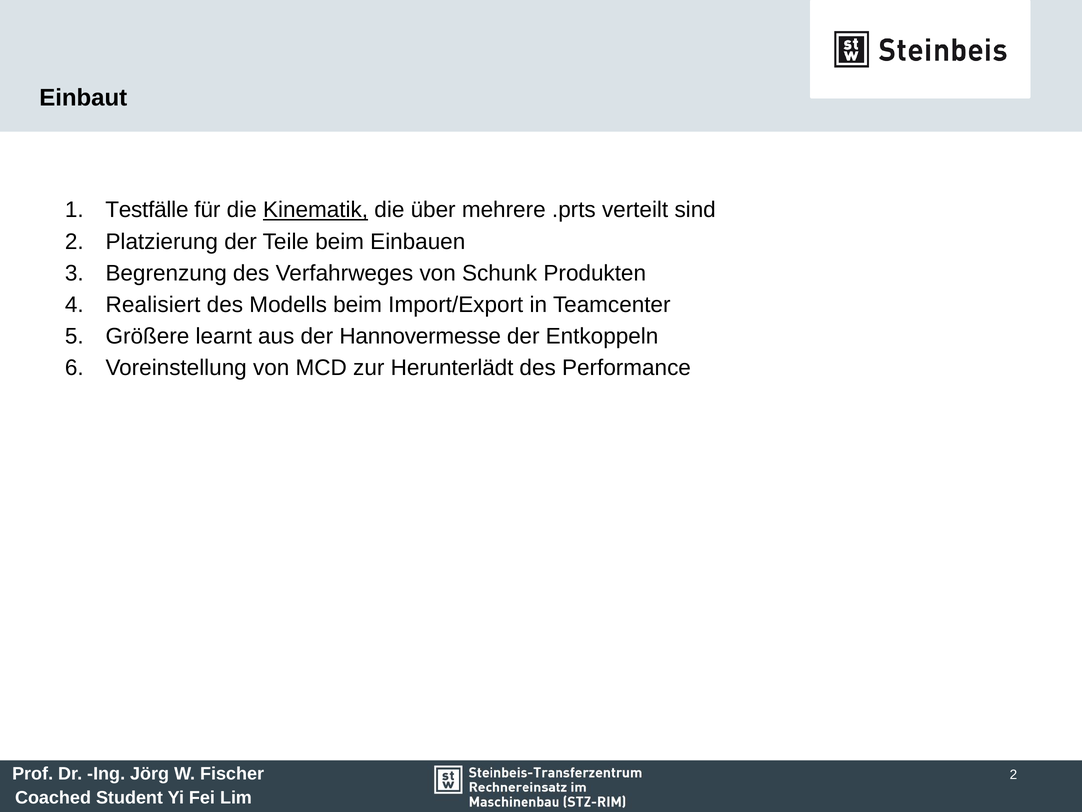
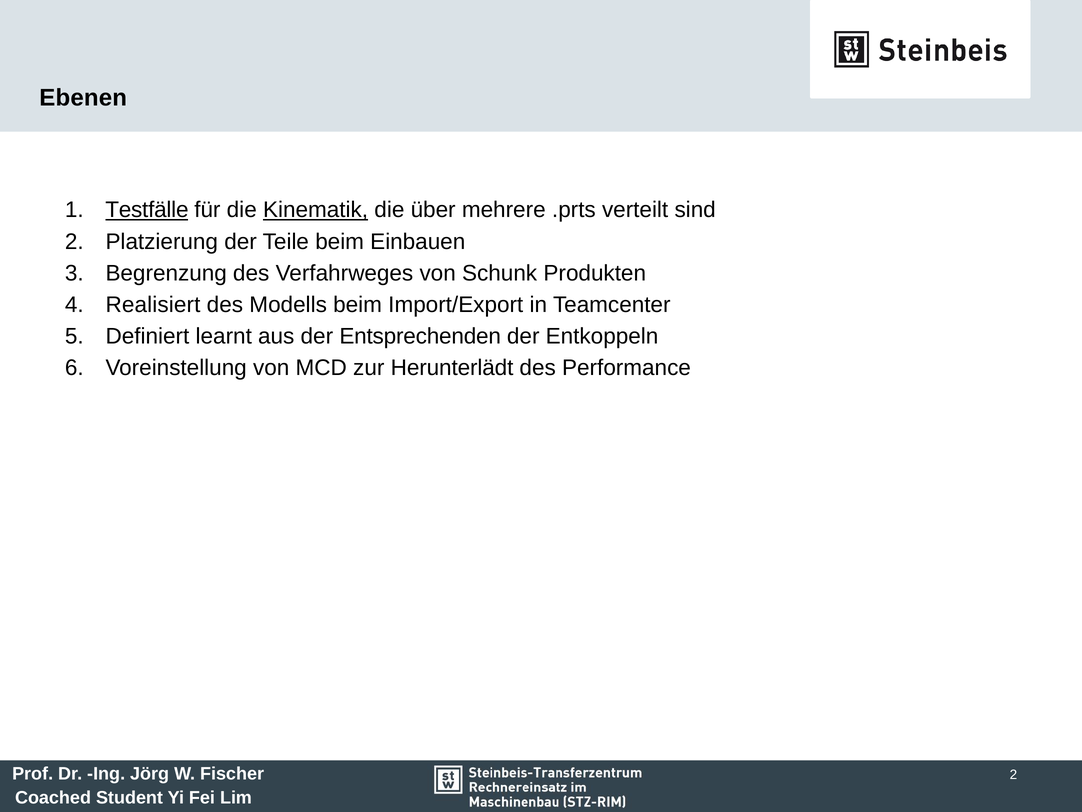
Einbaut: Einbaut -> Ebenen
Testfälle underline: none -> present
Größere: Größere -> Definiert
Hannovermesse: Hannovermesse -> Entsprechenden
